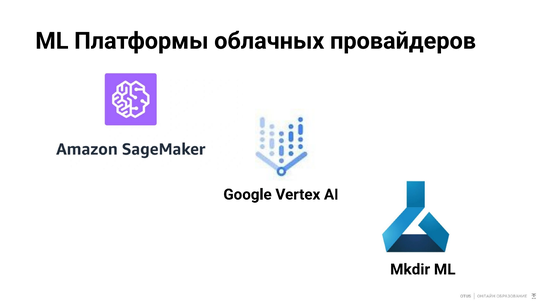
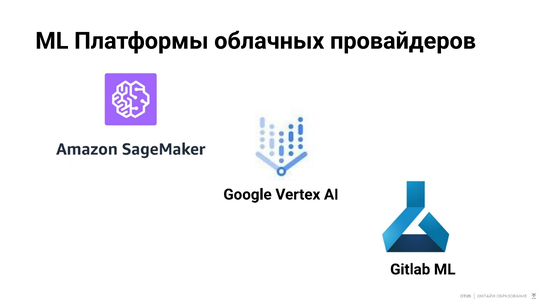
Mkdir: Mkdir -> Gitlab
